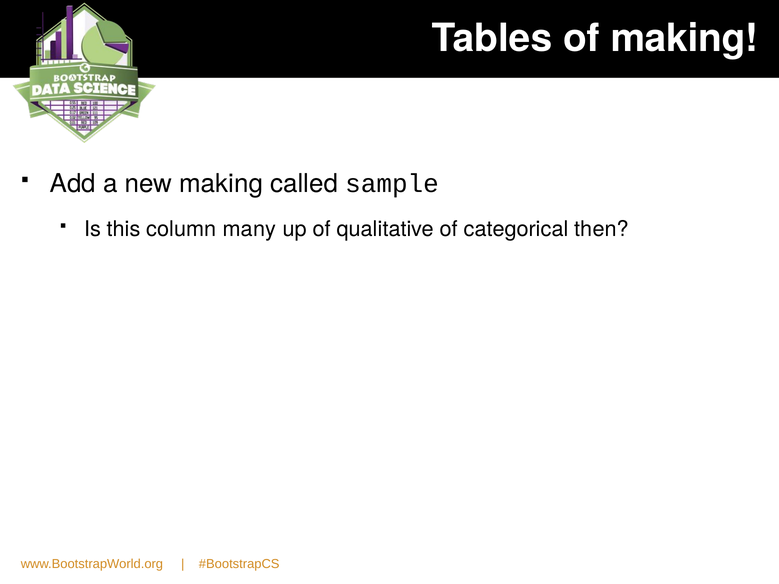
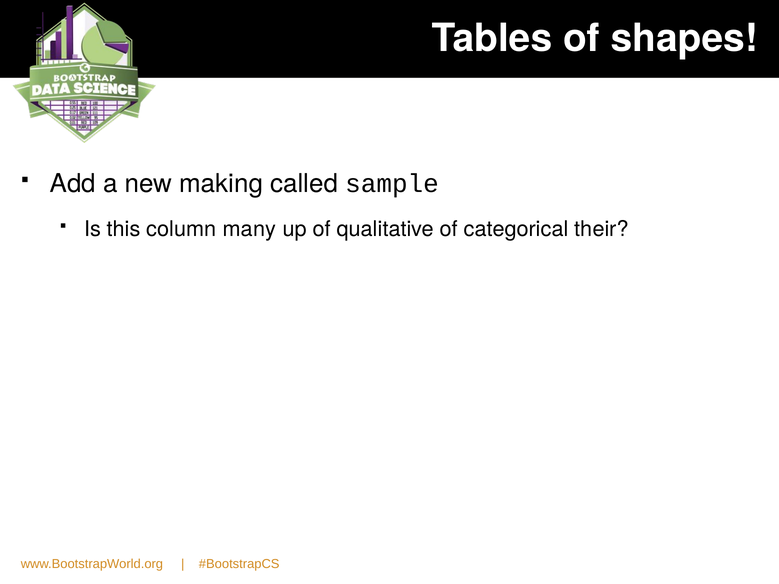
of making: making -> shapes
then: then -> their
